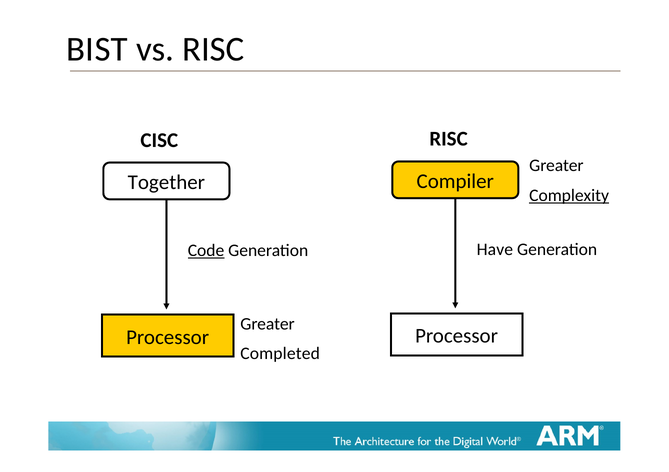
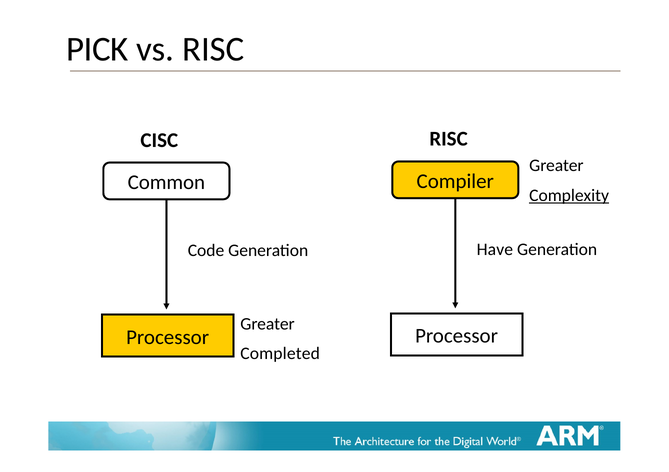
BIST: BIST -> PICK
Together: Together -> Common
Code underline: present -> none
